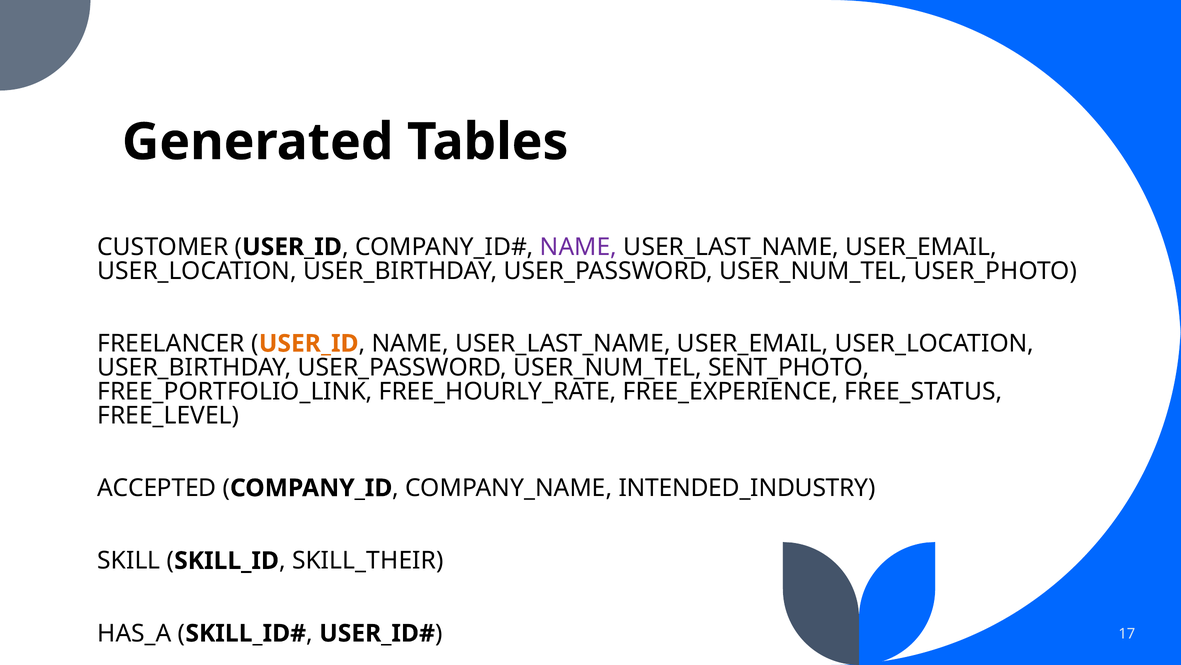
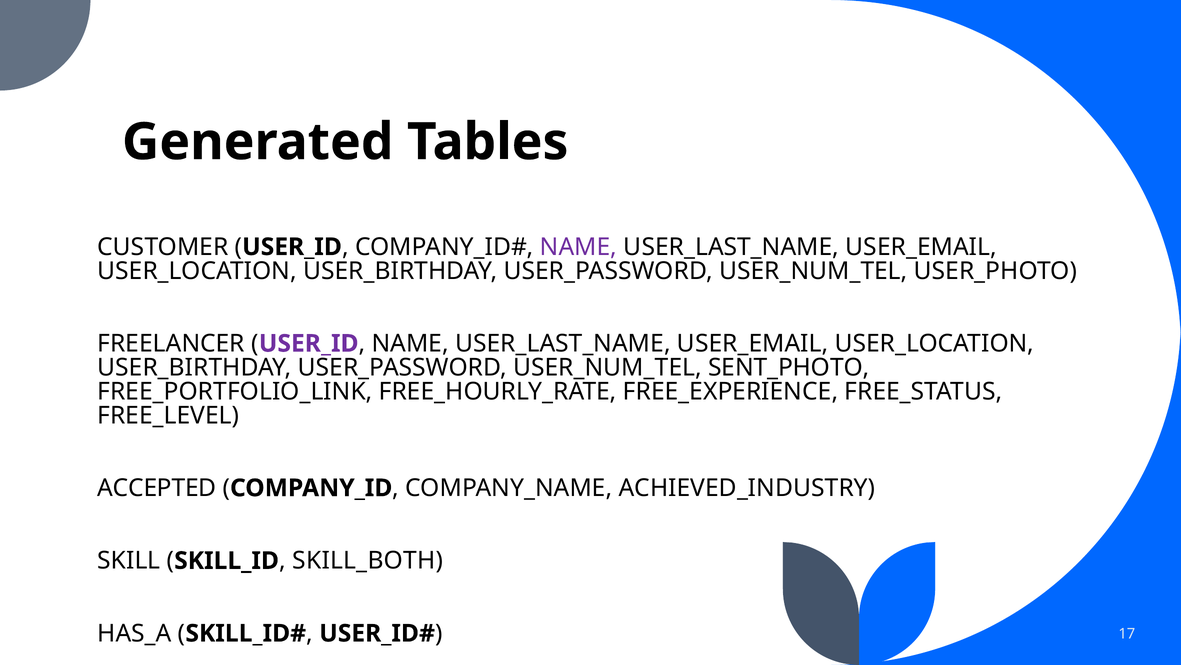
USER_ID at (309, 343) colour: orange -> purple
INTENDED_INDUSTRY: INTENDED_INDUSTRY -> ACHIEVED_INDUSTRY
SKILL_THEIR: SKILL_THEIR -> SKILL_BOTH
